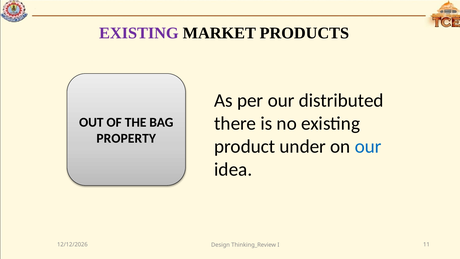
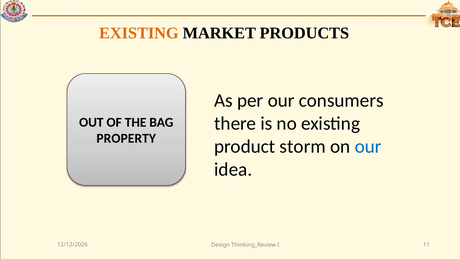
EXISTING at (139, 33) colour: purple -> orange
distributed: distributed -> consumers
under: under -> storm
